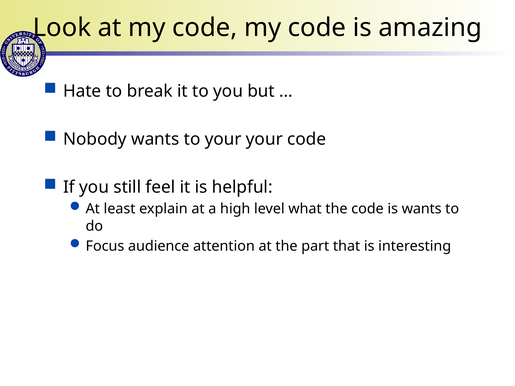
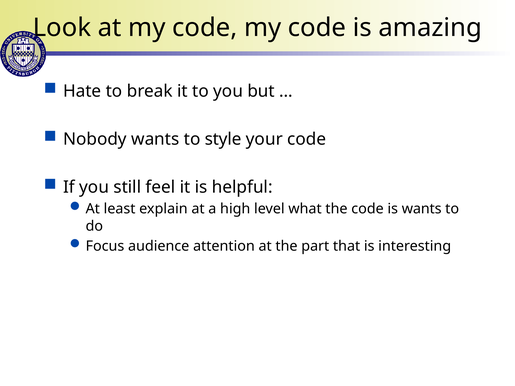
to your: your -> style
